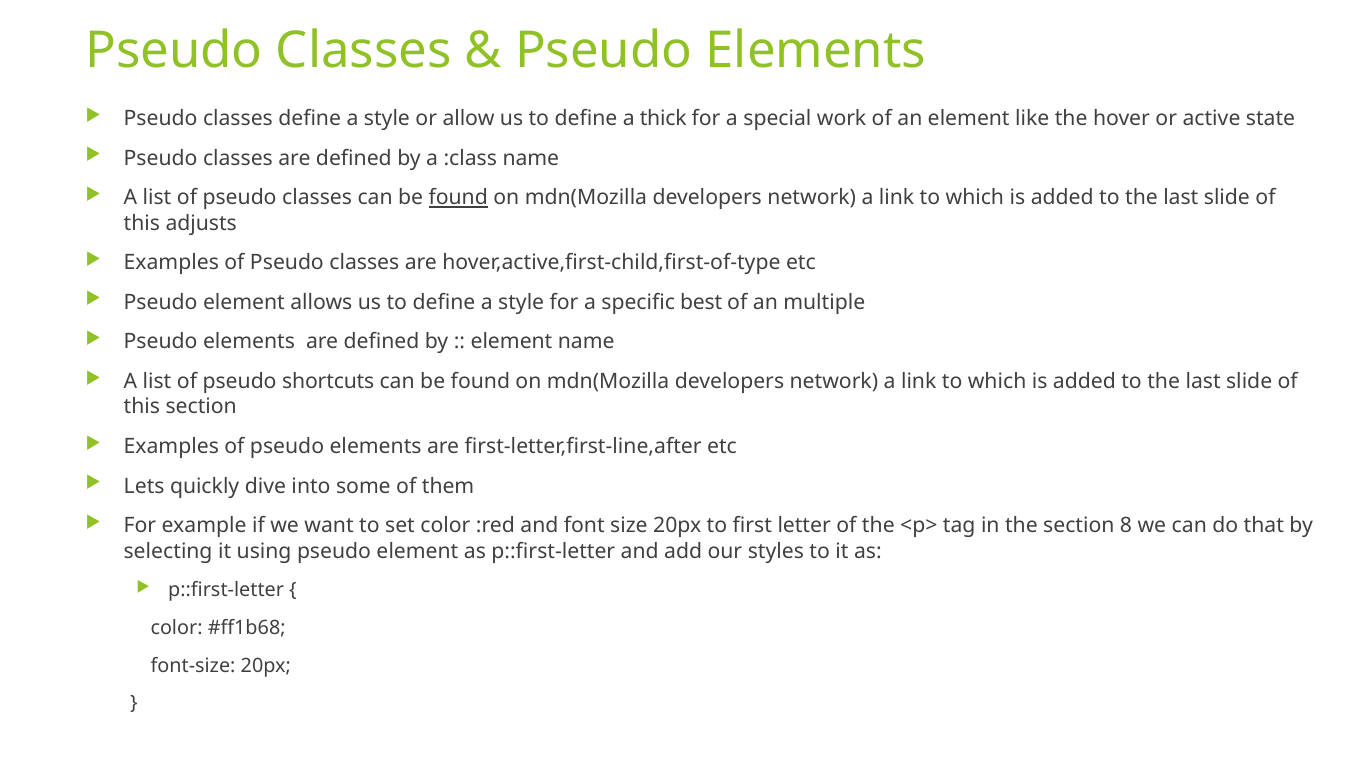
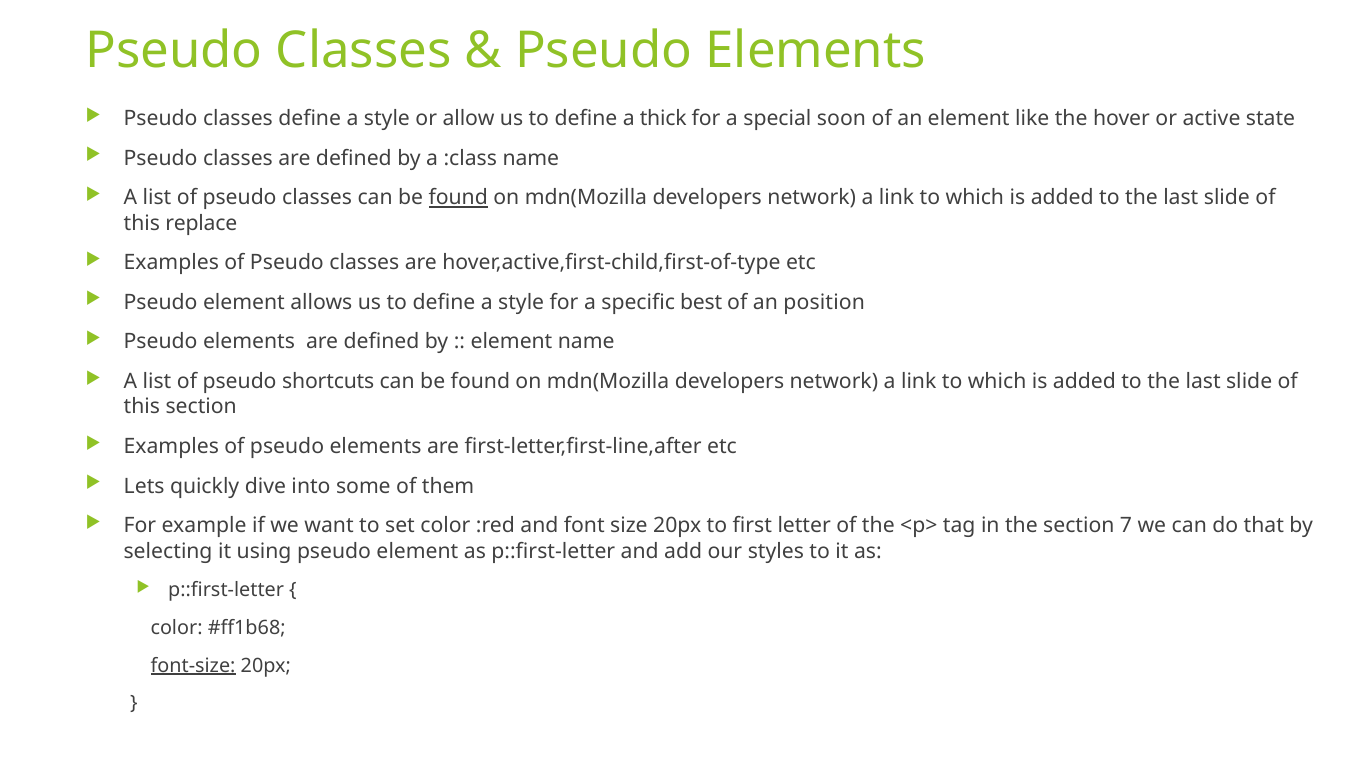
work: work -> soon
adjusts: adjusts -> replace
multiple: multiple -> position
8: 8 -> 7
font-size underline: none -> present
